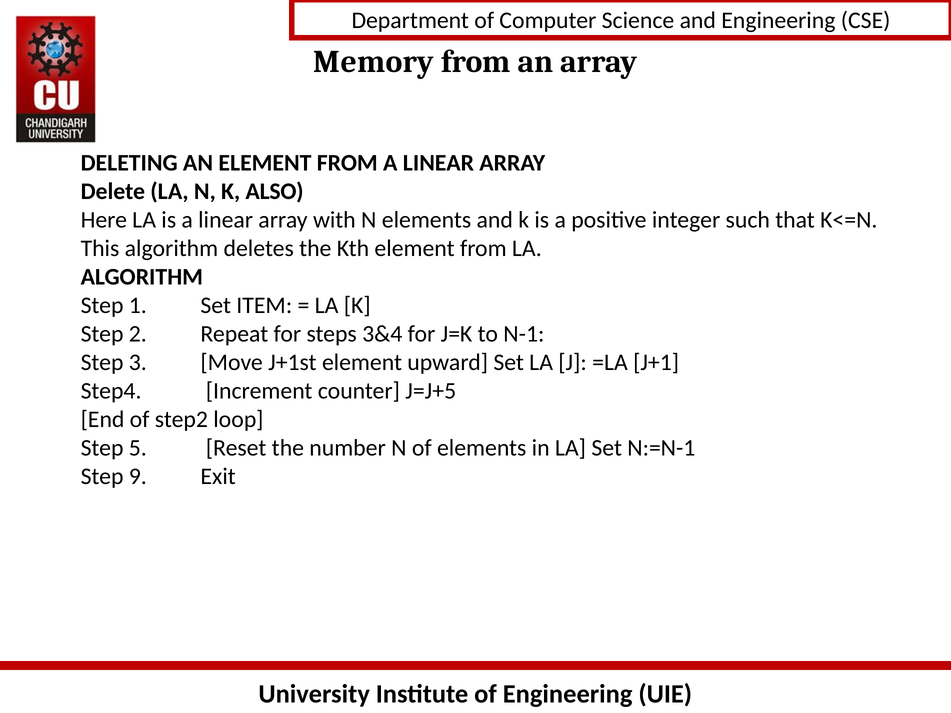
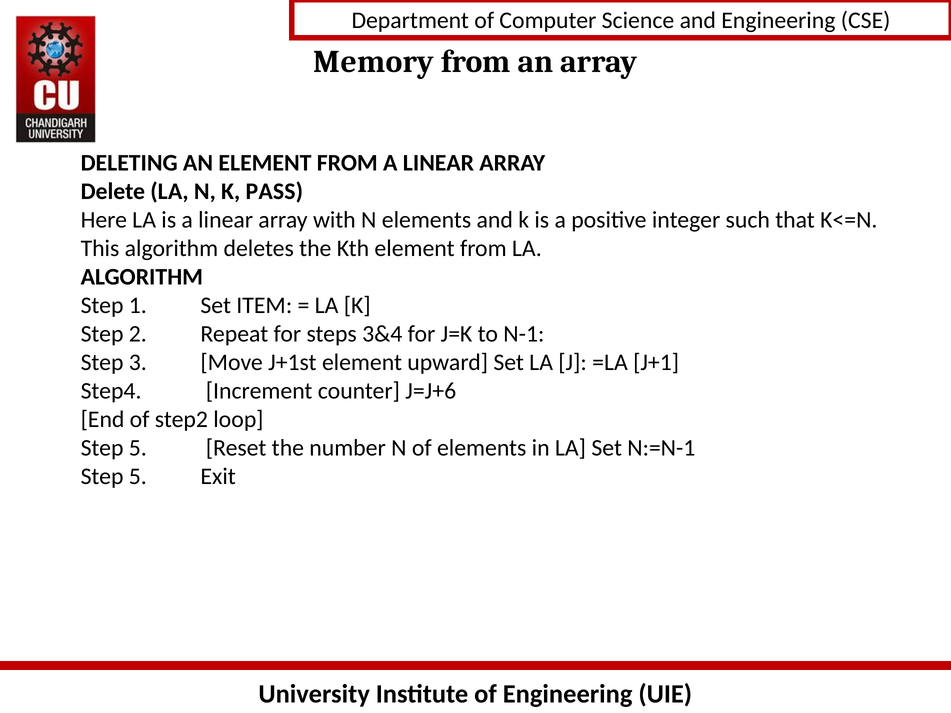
ALSO: ALSO -> PASS
J=J+5: J=J+5 -> J=J+6
9 at (138, 477): 9 -> 5
